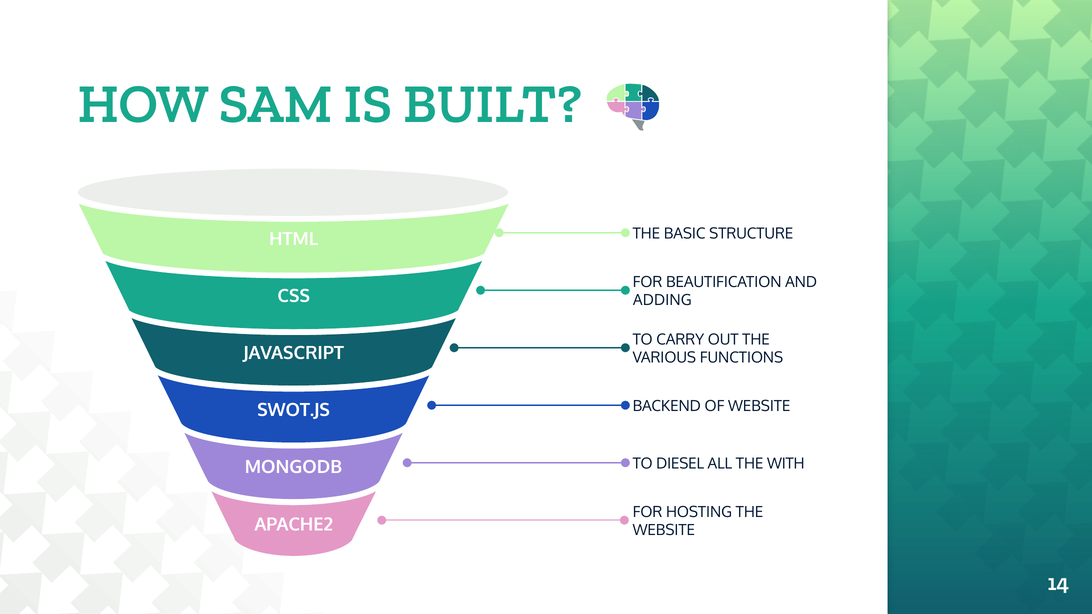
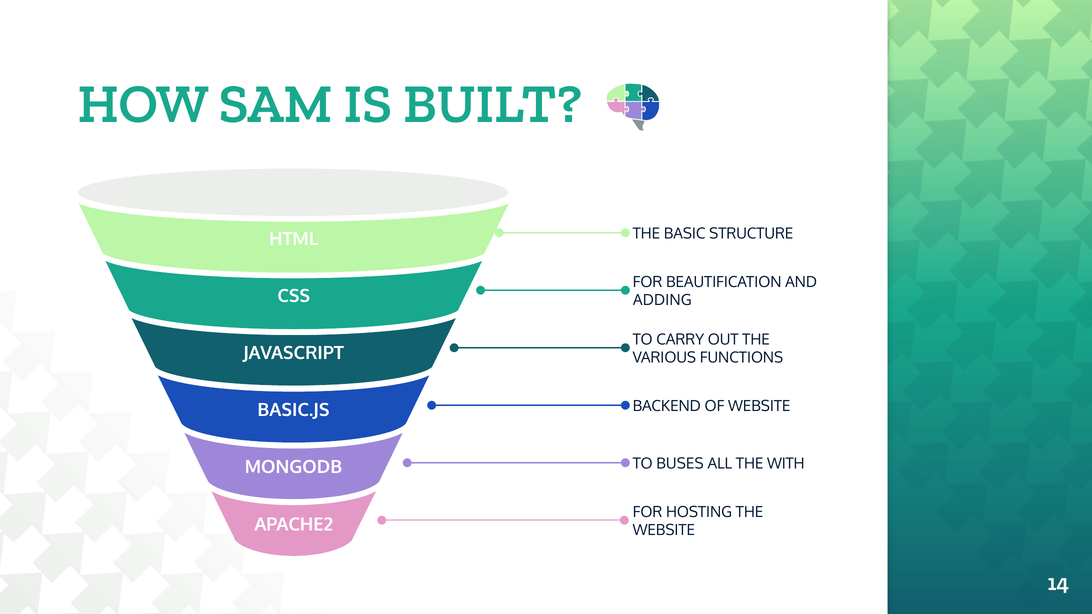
SWOT.JS: SWOT.JS -> BASIC.JS
DIESEL: DIESEL -> BUSES
